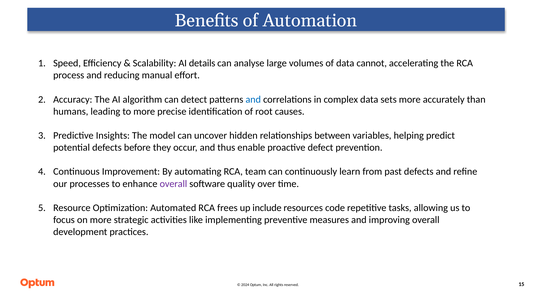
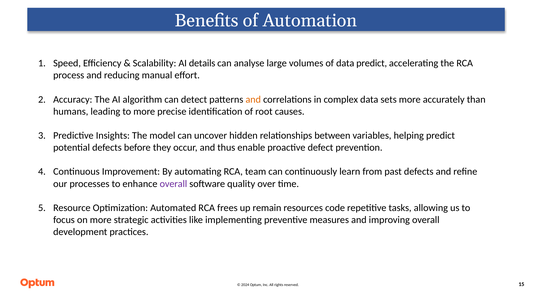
data cannot: cannot -> predict
and at (253, 100) colour: blue -> orange
include: include -> remain
